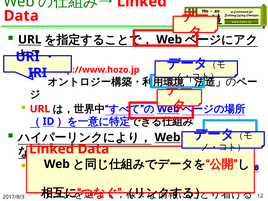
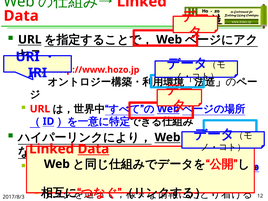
Data at (93, 149) underline: none -> present
